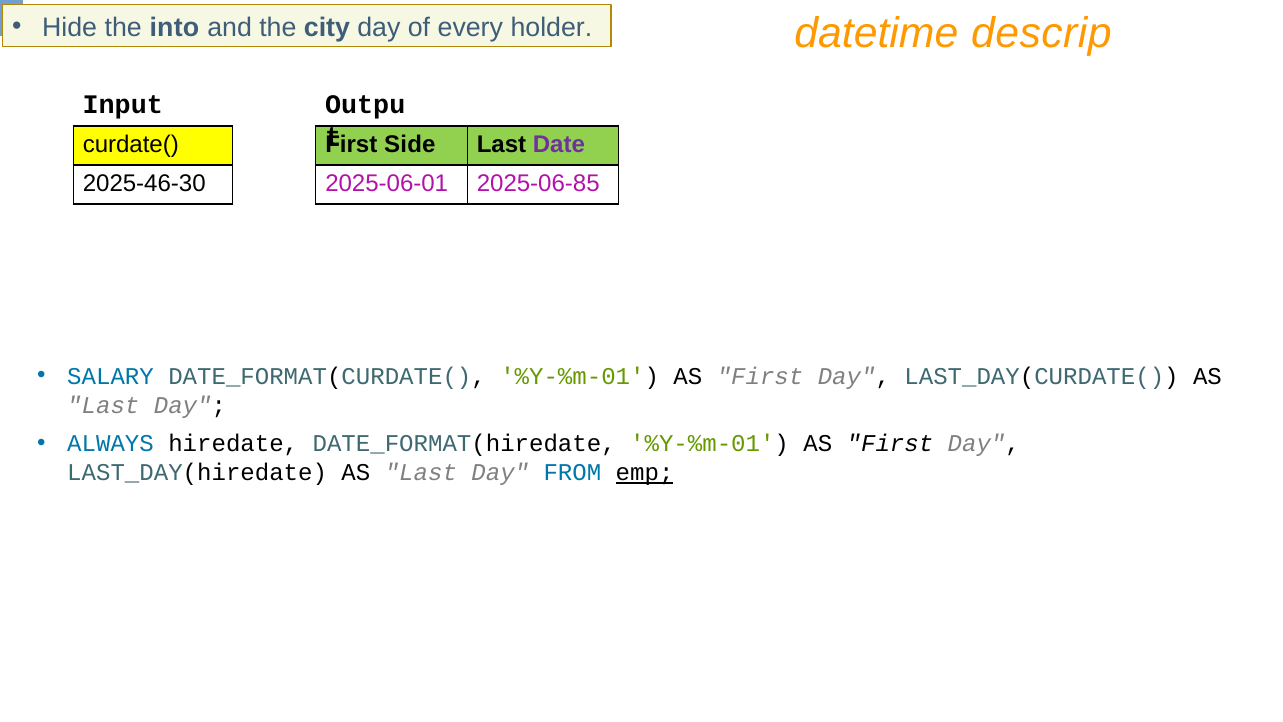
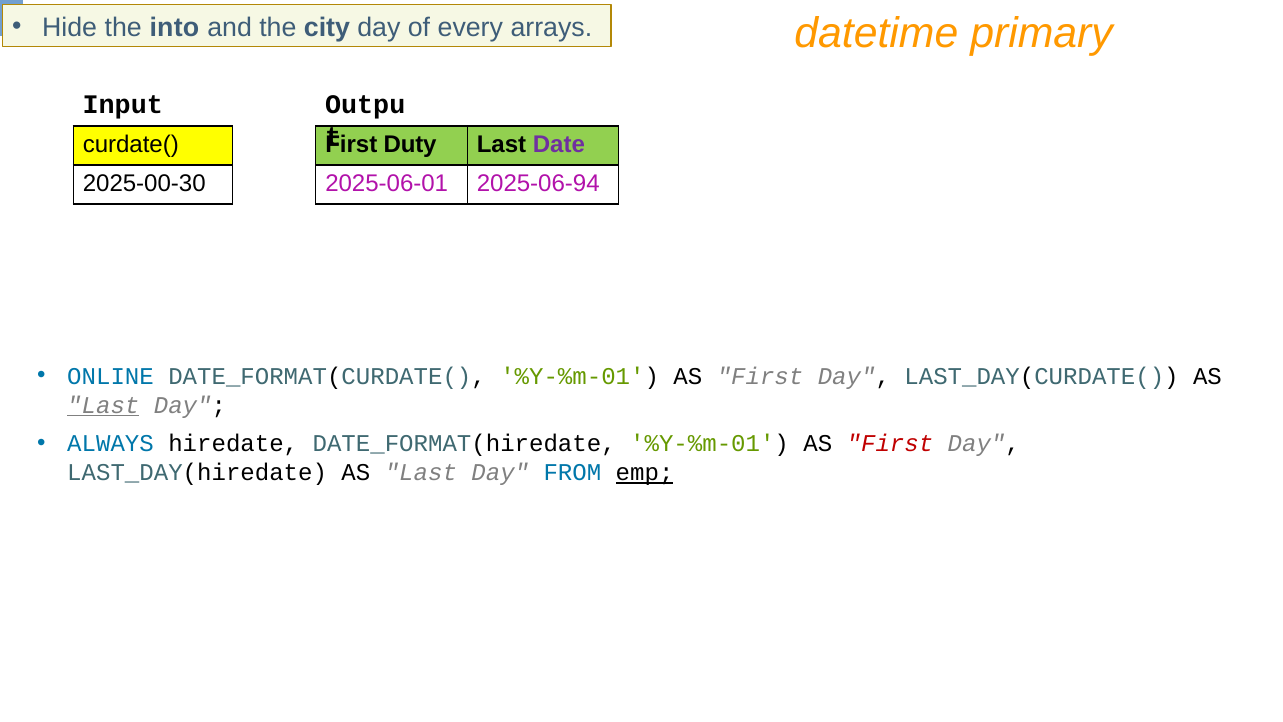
holder: holder -> arrays
descrip: descrip -> primary
Side: Side -> Duty
2025-46-30: 2025-46-30 -> 2025-00-30
2025-06-85: 2025-06-85 -> 2025-06-94
SALARY: SALARY -> ONLINE
Last at (103, 405) underline: none -> present
First at (890, 443) colour: black -> red
